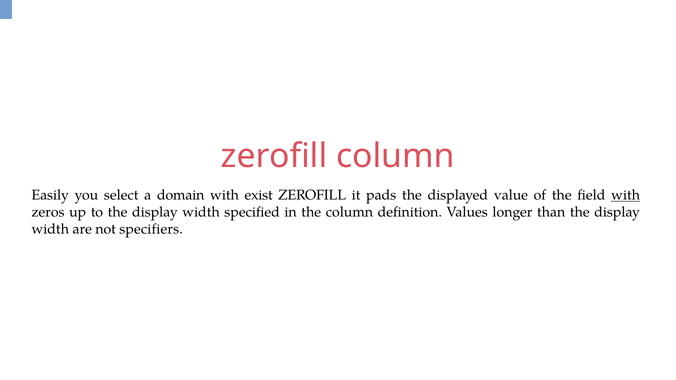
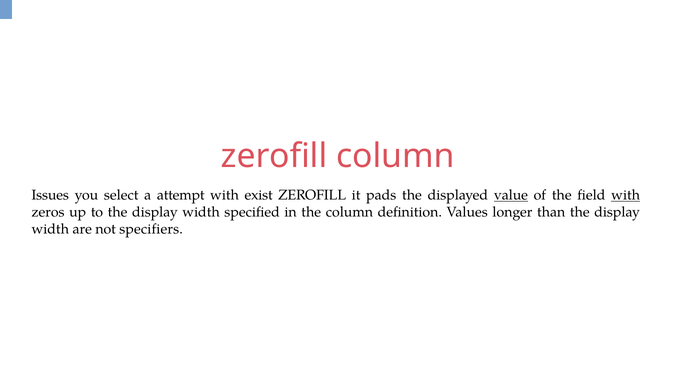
Easily: Easily -> Issues
domain: domain -> attempt
value underline: none -> present
